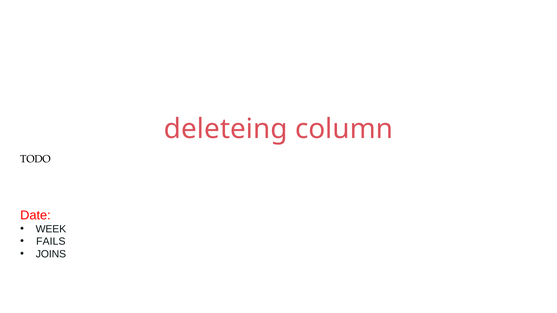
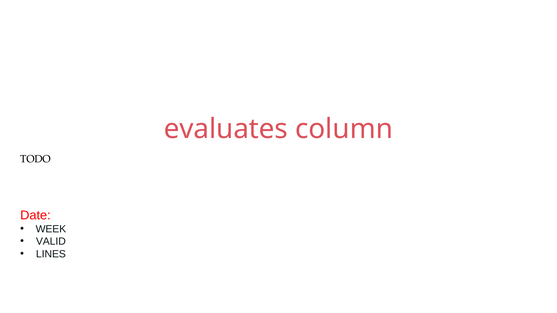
deleteing: deleteing -> evaluates
FAILS: FAILS -> VALID
JOINS: JOINS -> LINES
